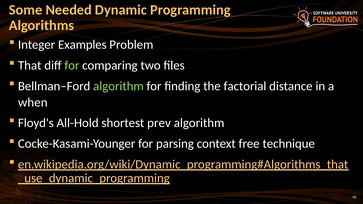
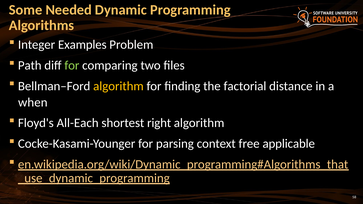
That: That -> Path
algorithm at (118, 86) colour: light green -> yellow
All-Hold: All-Hold -> All-Each
prev: prev -> right
technique: technique -> applicable
